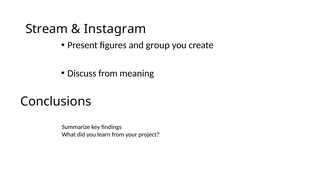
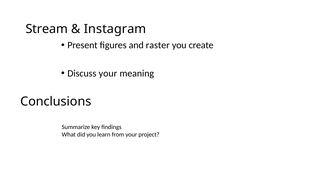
group: group -> raster
Discuss from: from -> your
